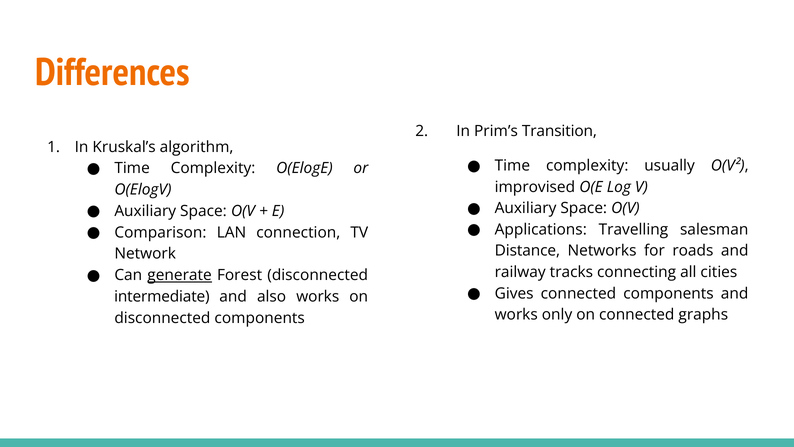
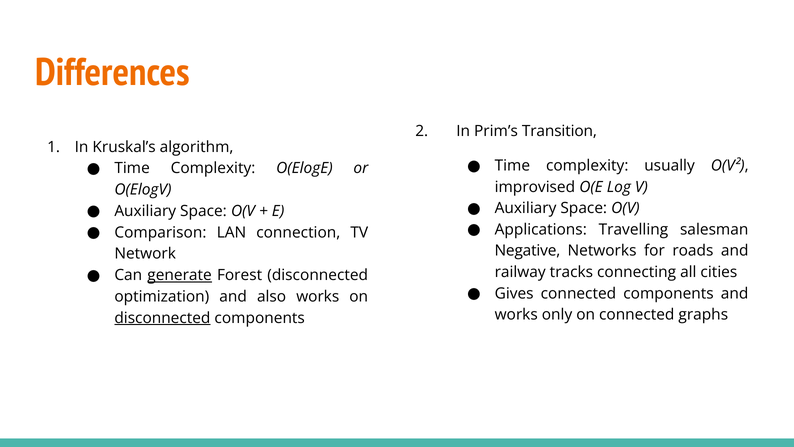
Distance: Distance -> Negative
intermediate: intermediate -> optimization
disconnected at (162, 318) underline: none -> present
